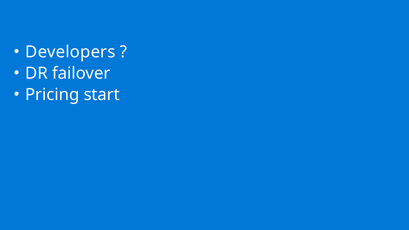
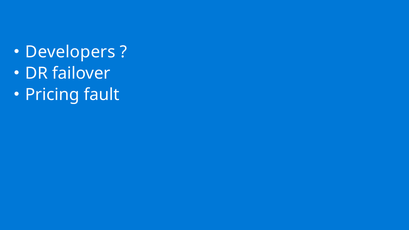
start: start -> fault
